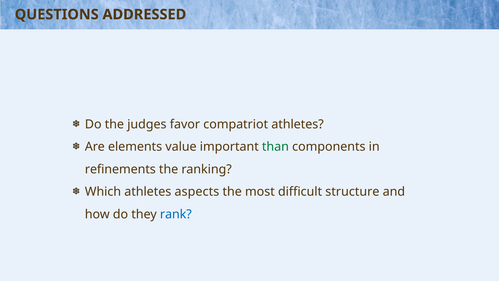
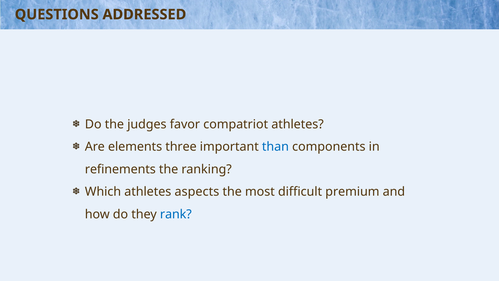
value: value -> three
than colour: green -> blue
structure: structure -> premium
